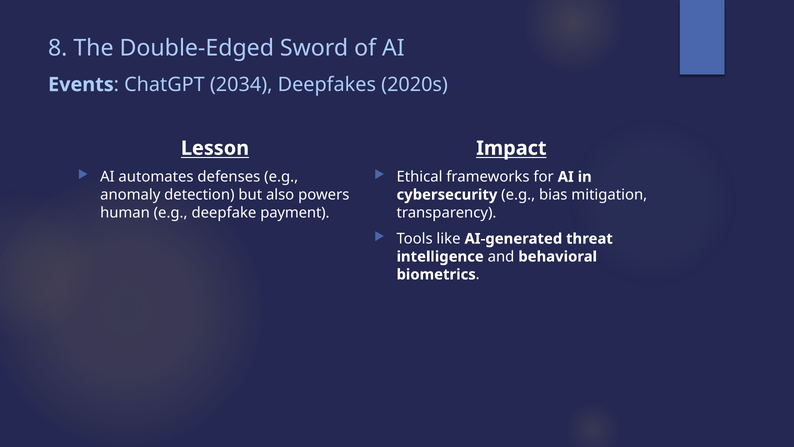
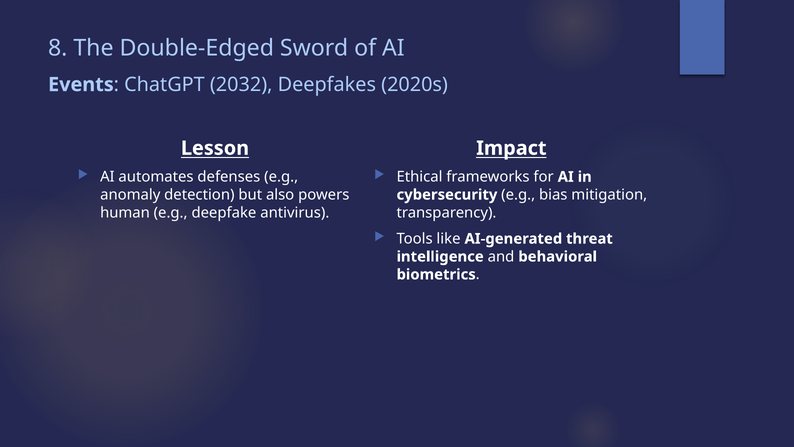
2034: 2034 -> 2032
payment: payment -> antivirus
